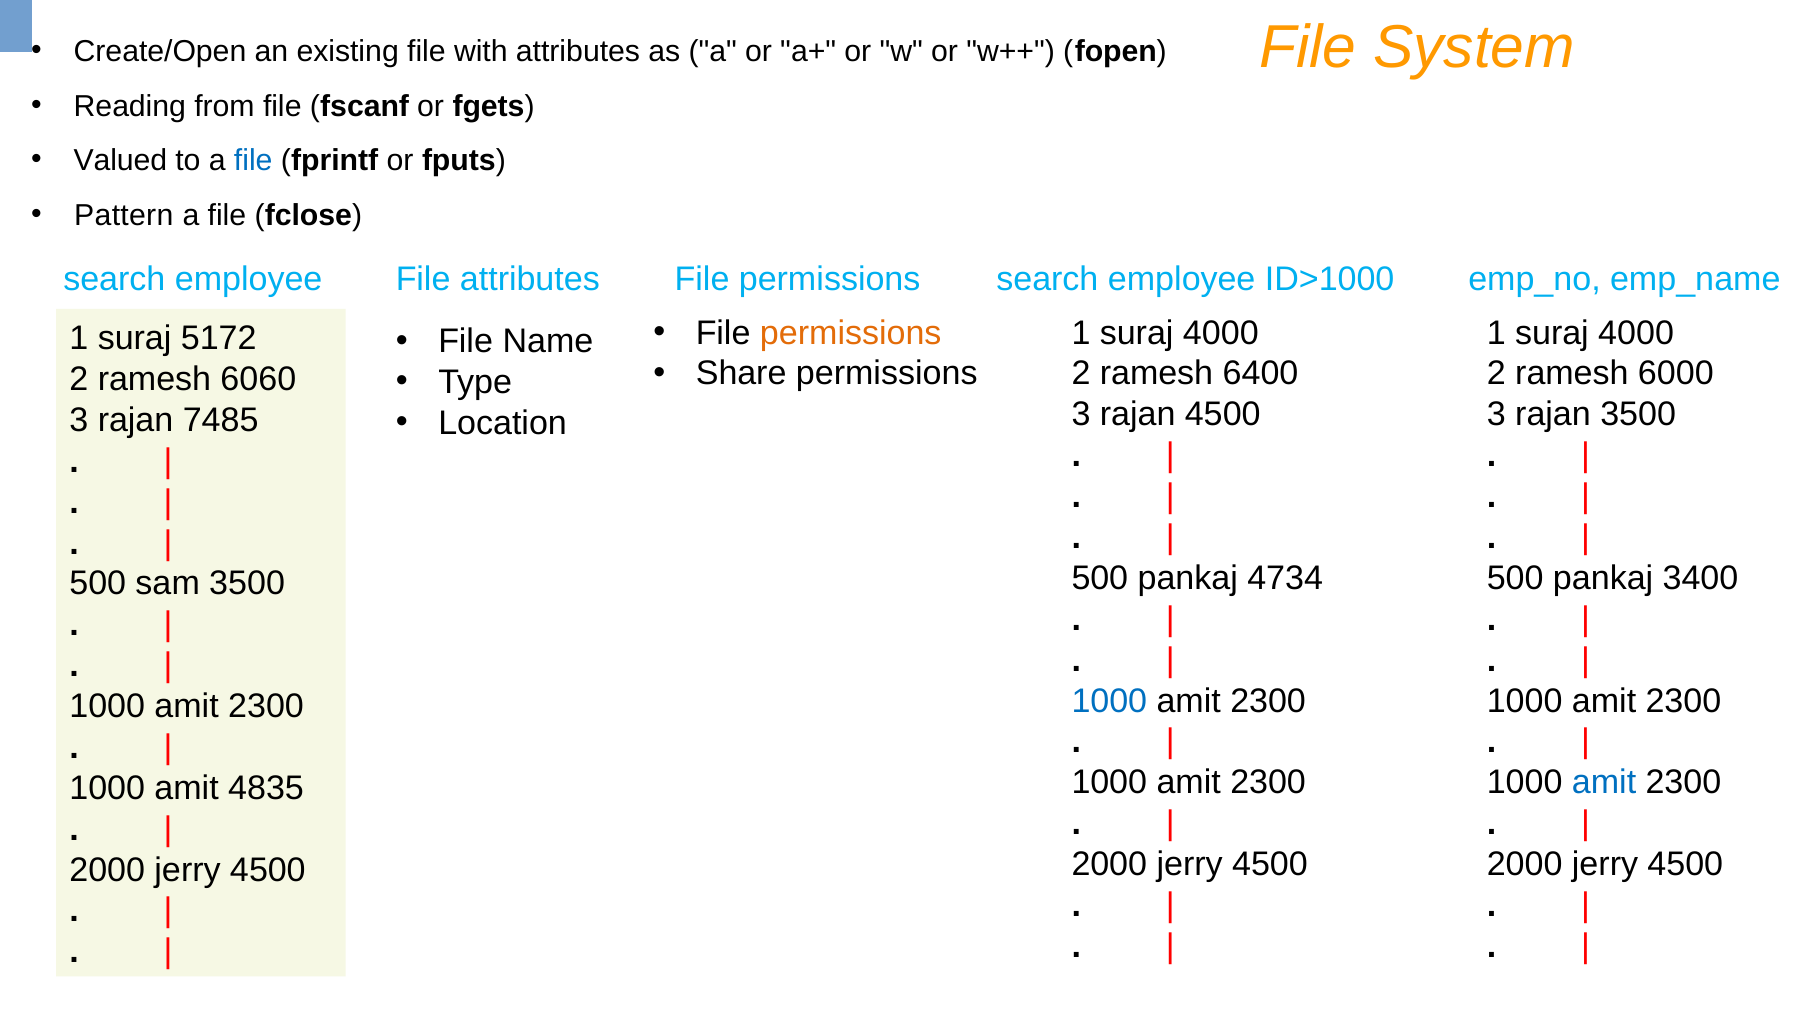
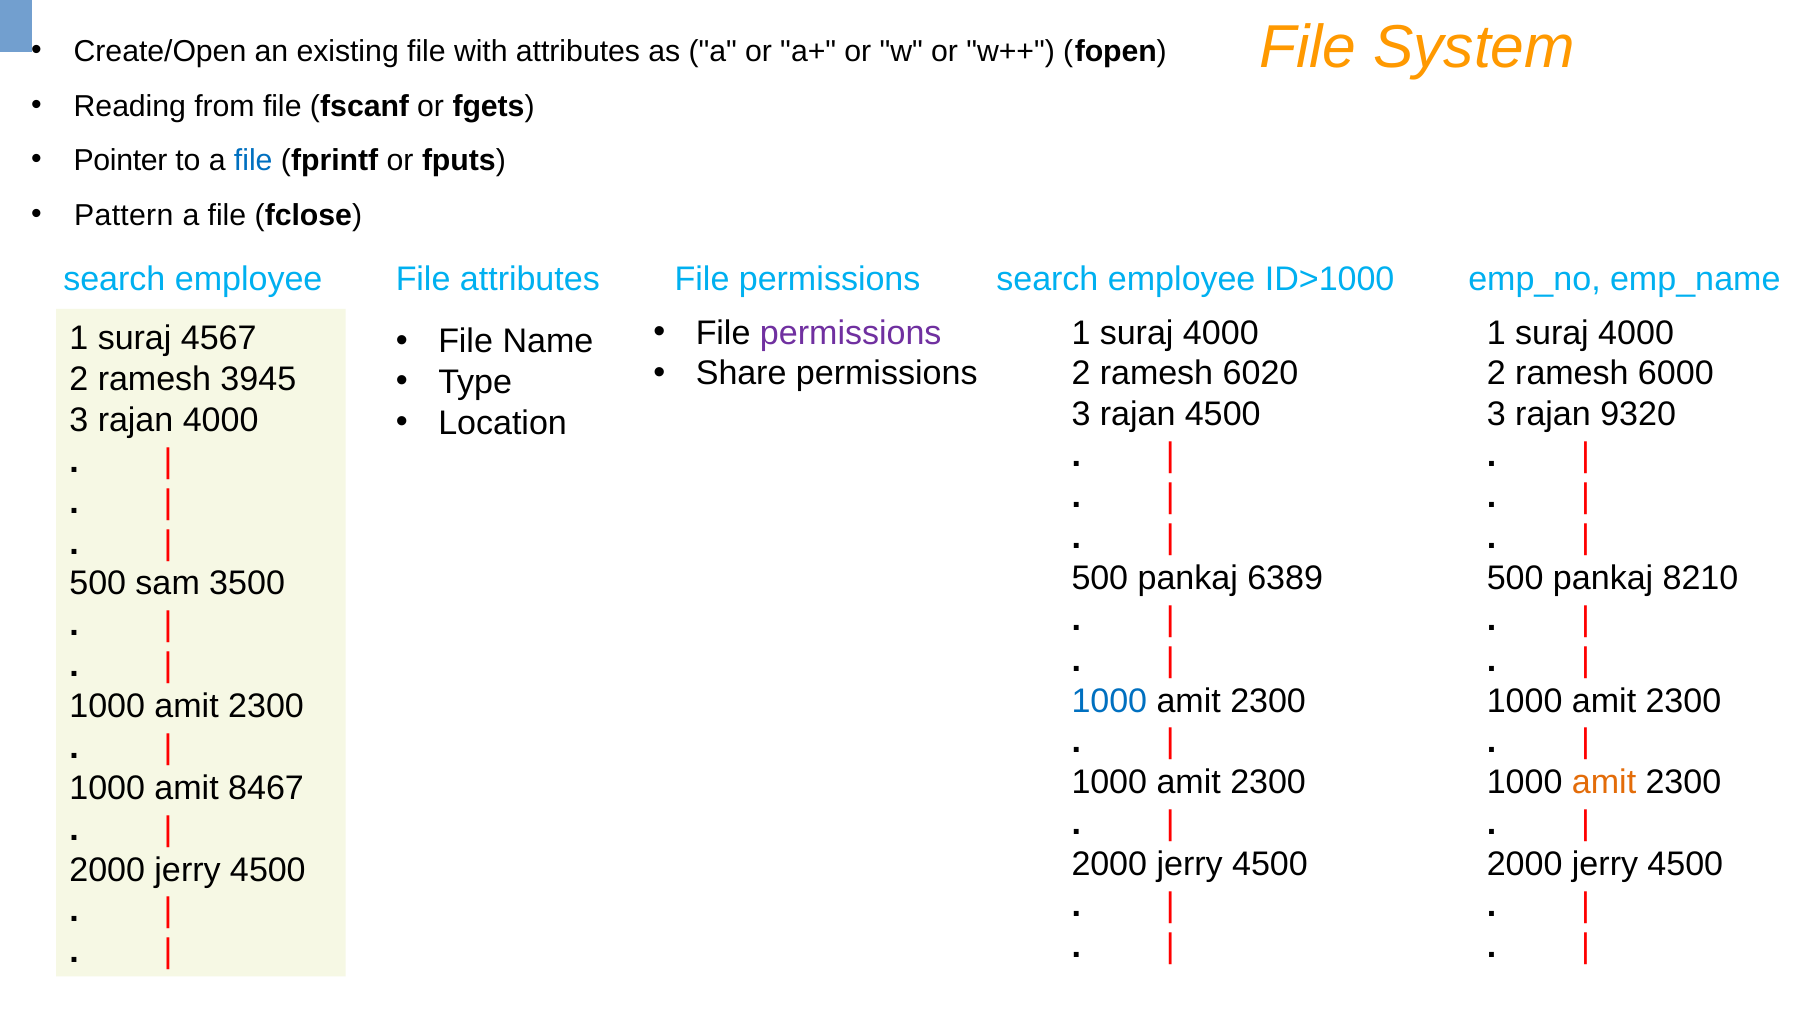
Valued: Valued -> Pointer
permissions at (851, 333) colour: orange -> purple
5172: 5172 -> 4567
6400: 6400 -> 6020
6060: 6060 -> 3945
rajan 3500: 3500 -> 9320
rajan 7485: 7485 -> 4000
4734: 4734 -> 6389
3400: 3400 -> 8210
amit at (1604, 782) colour: blue -> orange
4835: 4835 -> 8467
